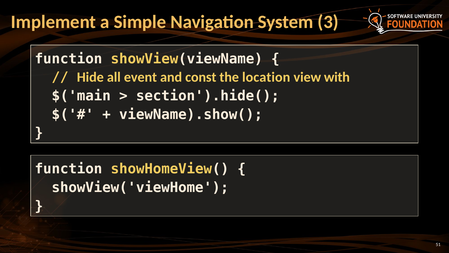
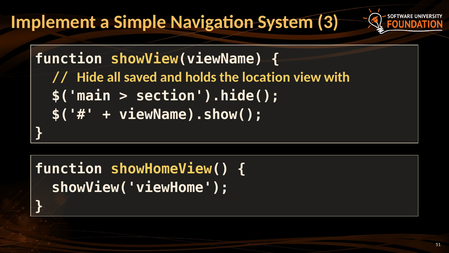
event: event -> saved
const: const -> holds
